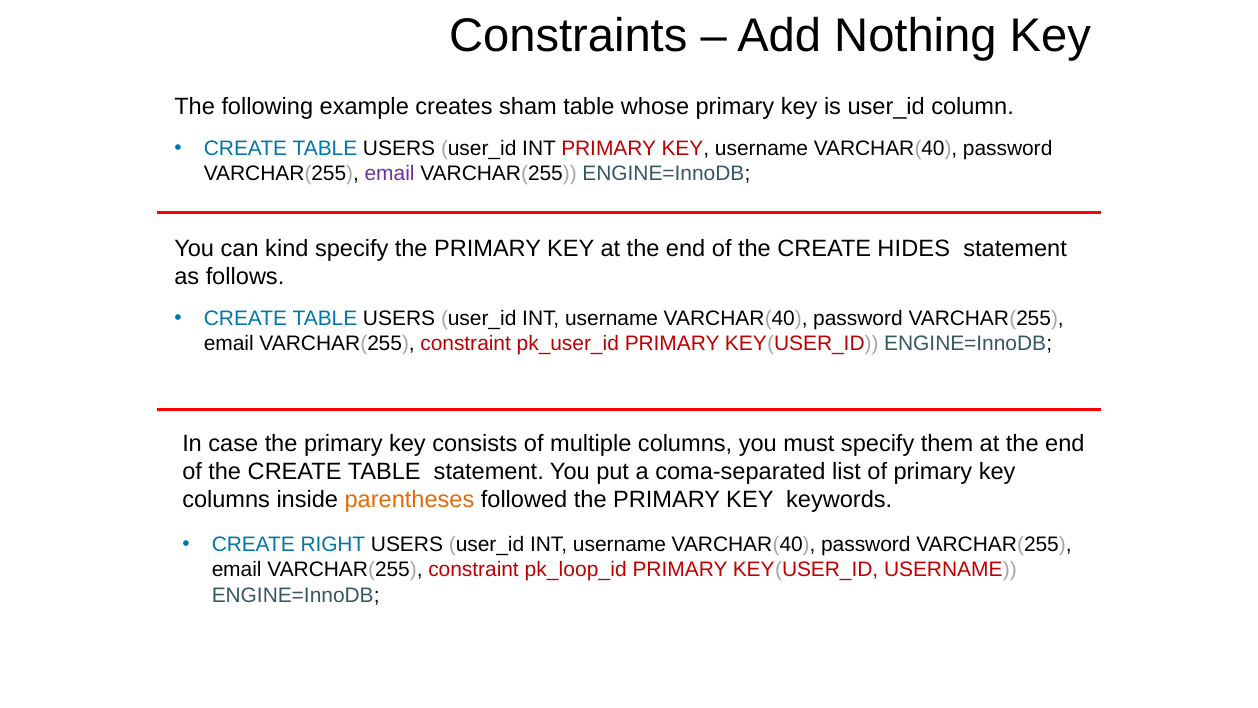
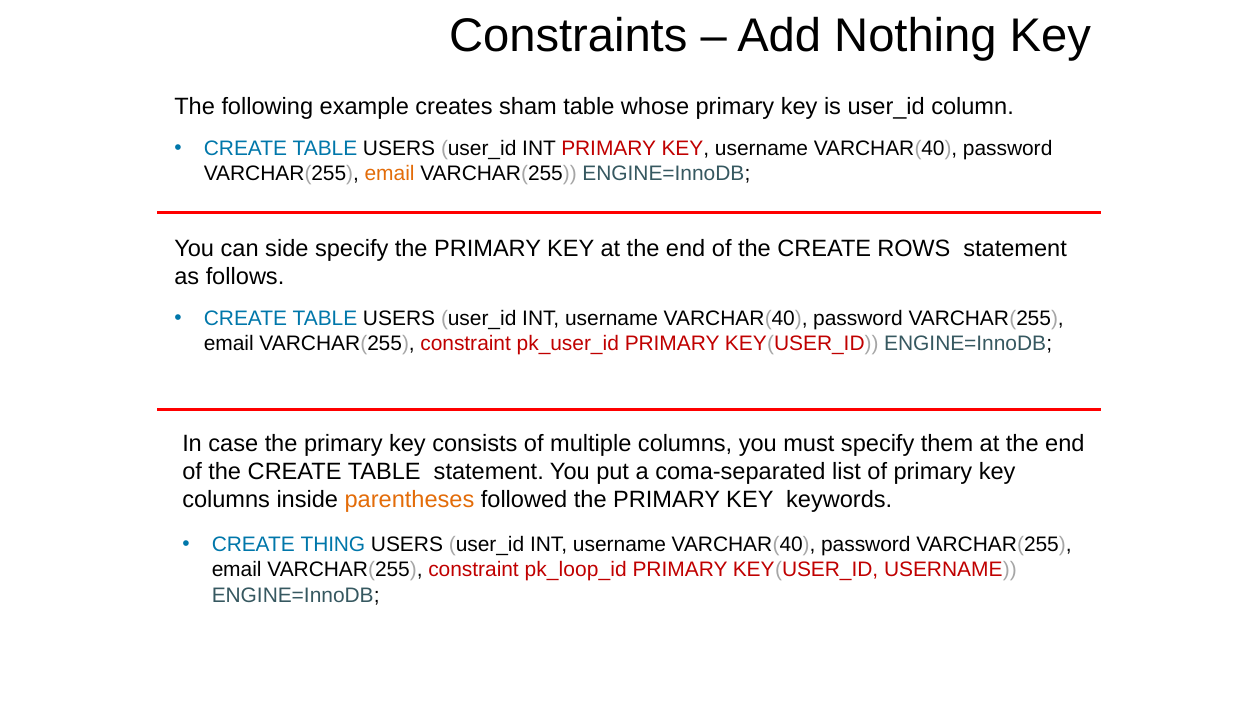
email at (390, 174) colour: purple -> orange
kind: kind -> side
HIDES: HIDES -> ROWS
RIGHT: RIGHT -> THING
